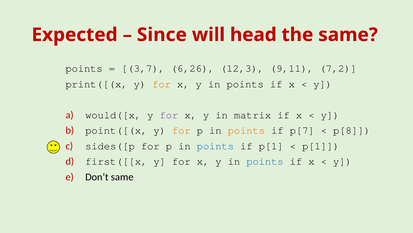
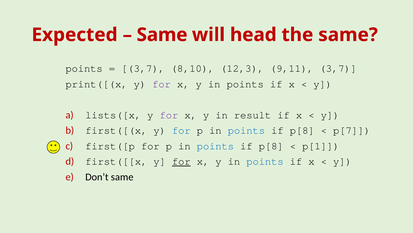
Since at (162, 35): Since -> Same
6,26: 6,26 -> 8,10
9,11 7,2: 7,2 -> 3,7
for at (162, 84) colour: orange -> purple
would([x: would([x -> lists([x
matrix: matrix -> result
point([(x: point([(x -> first([(x
for at (181, 130) colour: orange -> blue
points at (246, 130) colour: orange -> blue
p[7 at (302, 130): p[7 -> p[8
p[8: p[8 -> p[7
sides([p: sides([p -> first([p
p[1 at (271, 146): p[1 -> p[8
for at (181, 161) underline: none -> present
